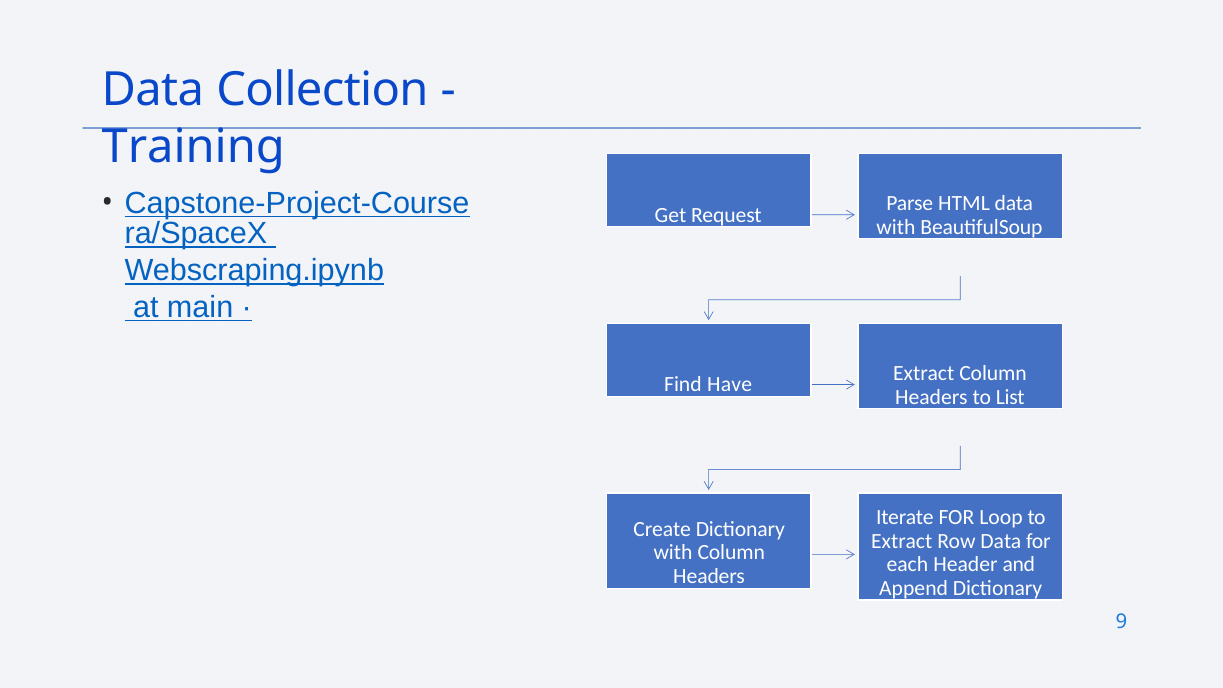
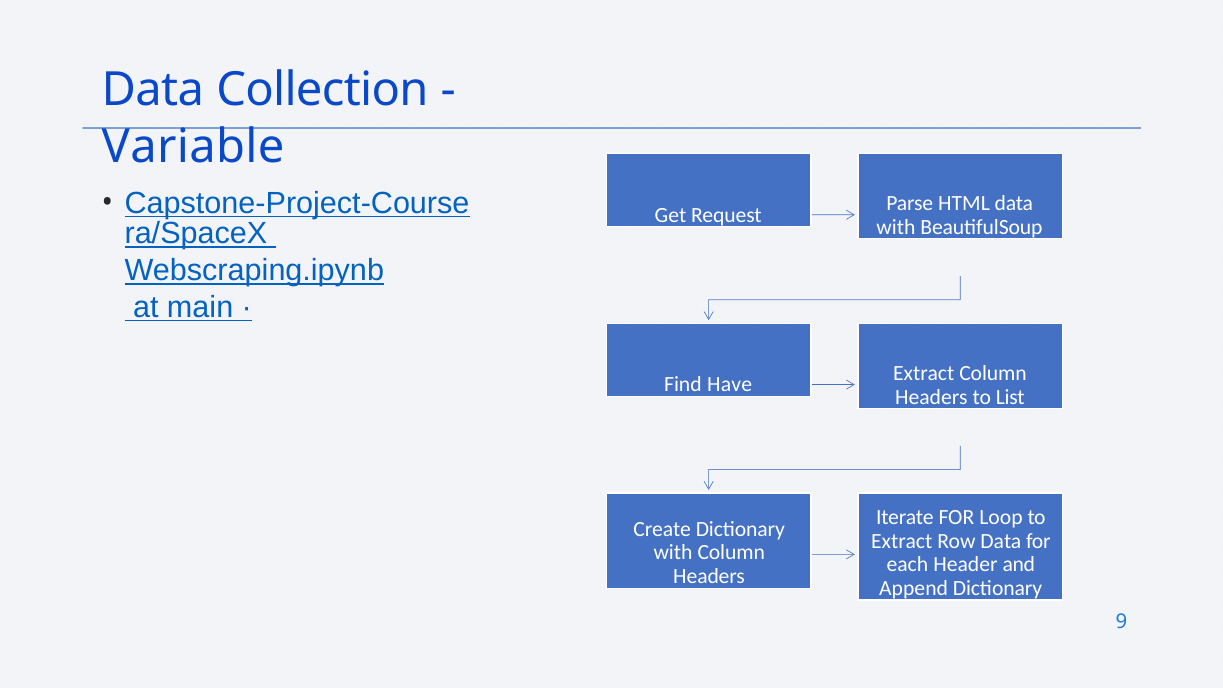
Training: Training -> Variable
